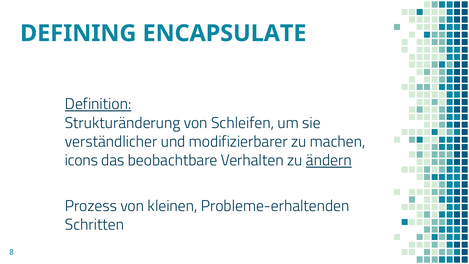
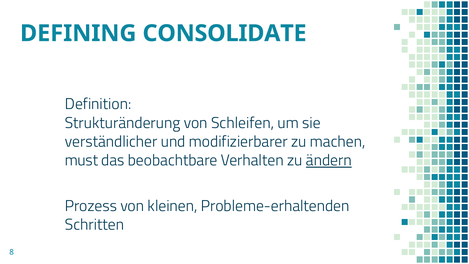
ENCAPSULATE: ENCAPSULATE -> CONSOLIDATE
Definition underline: present -> none
icons: icons -> must
